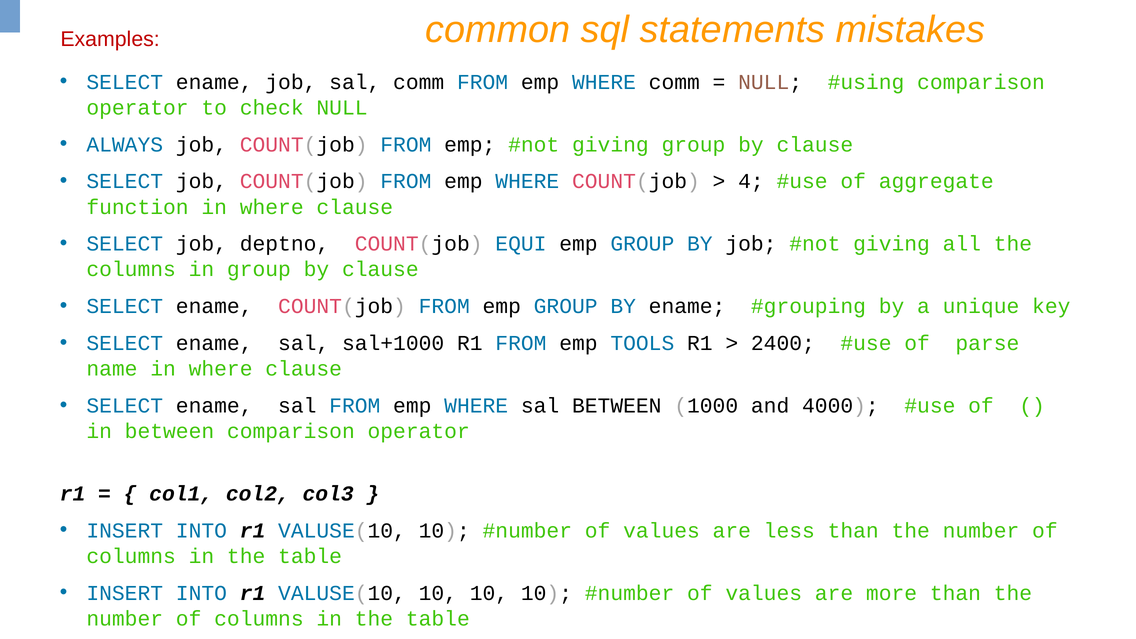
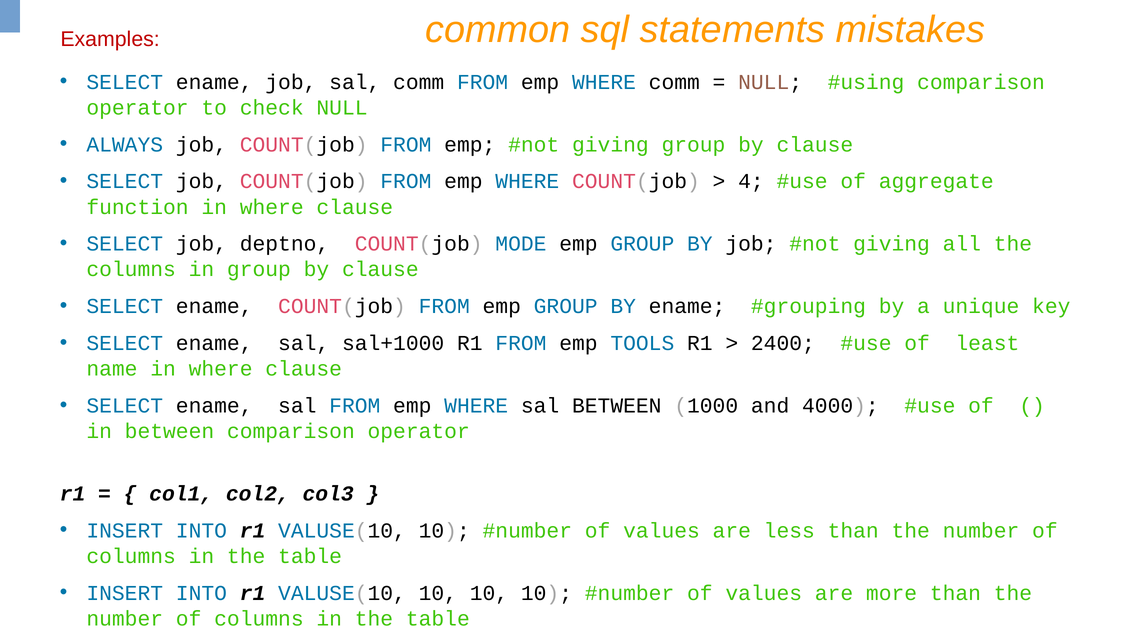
EQUI: EQUI -> MODE
parse: parse -> least
